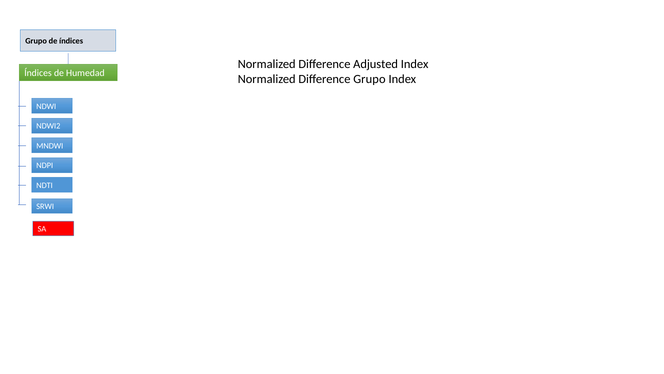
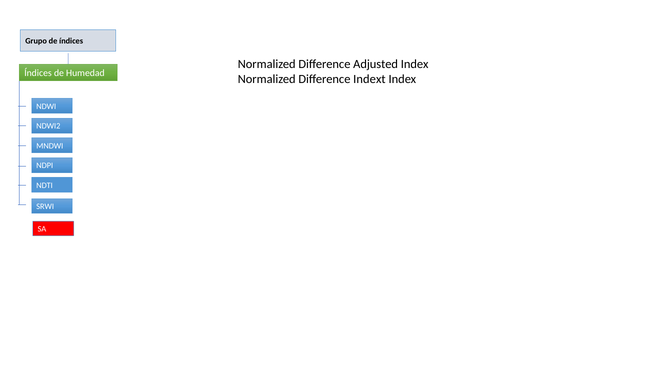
Difference Grupo: Grupo -> Indext
